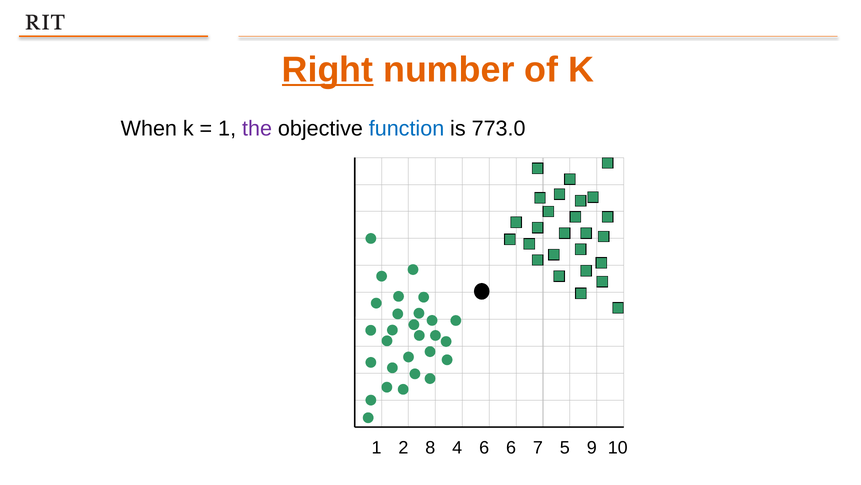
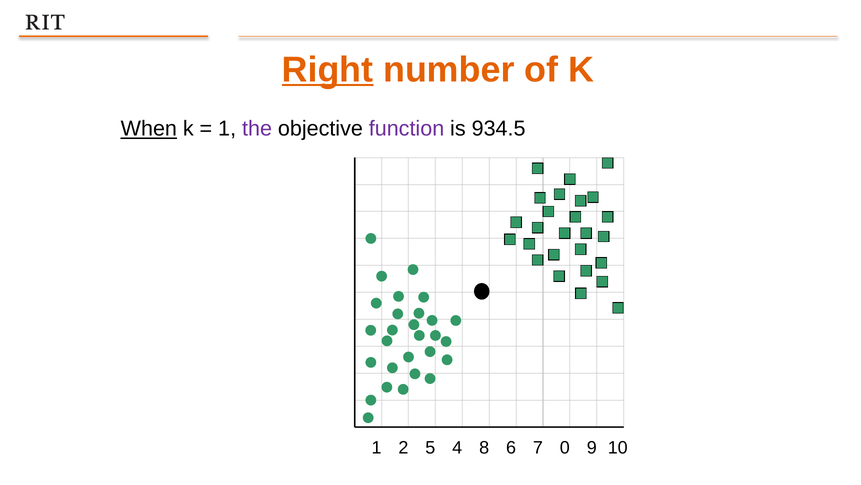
When underline: none -> present
function colour: blue -> purple
773.0: 773.0 -> 934.5
8: 8 -> 5
4 6: 6 -> 8
5: 5 -> 0
